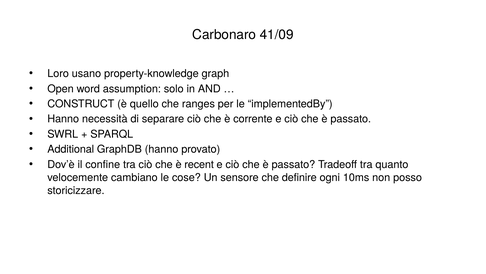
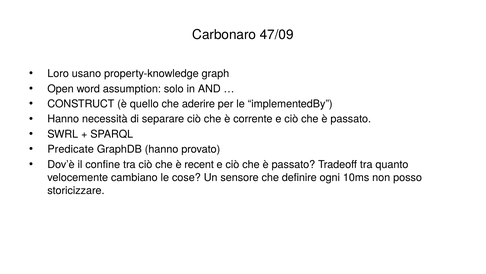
41/09: 41/09 -> 47/09
ranges: ranges -> aderire
Additional: Additional -> Predicate
